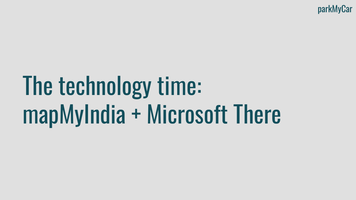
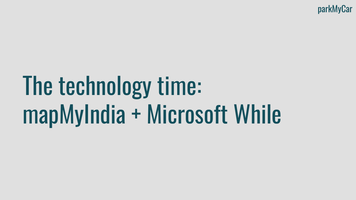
There: There -> While
